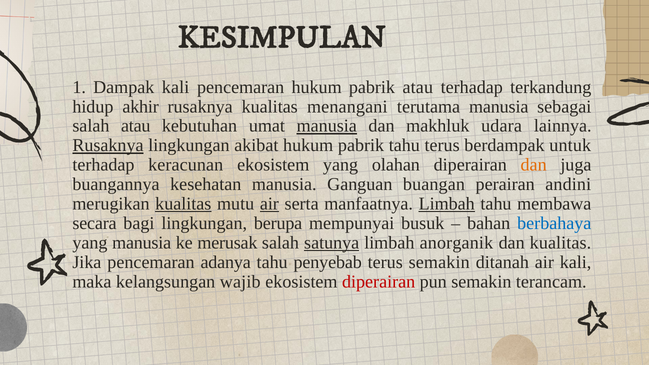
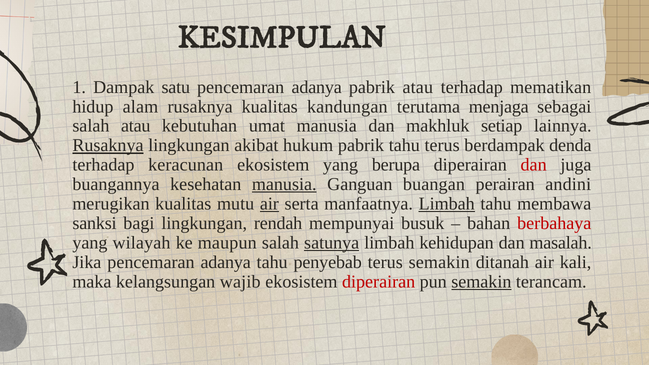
Dampak kali: kali -> satu
hukum at (317, 87): hukum -> adanya
terkandung: terkandung -> mematikan
akhir: akhir -> alam
menangani: menangani -> kandungan
terutama manusia: manusia -> menjaga
manusia at (327, 126) underline: present -> none
udara: udara -> setiap
untuk: untuk -> denda
olahan: olahan -> berupa
dan at (534, 165) colour: orange -> red
manusia at (284, 184) underline: none -> present
kualitas at (183, 204) underline: present -> none
secara: secara -> sanksi
berupa: berupa -> rendah
berbahaya colour: blue -> red
yang manusia: manusia -> wilayah
merusak: merusak -> maupun
anorganik: anorganik -> kehidupan
dan kualitas: kualitas -> masalah
semakin at (481, 282) underline: none -> present
